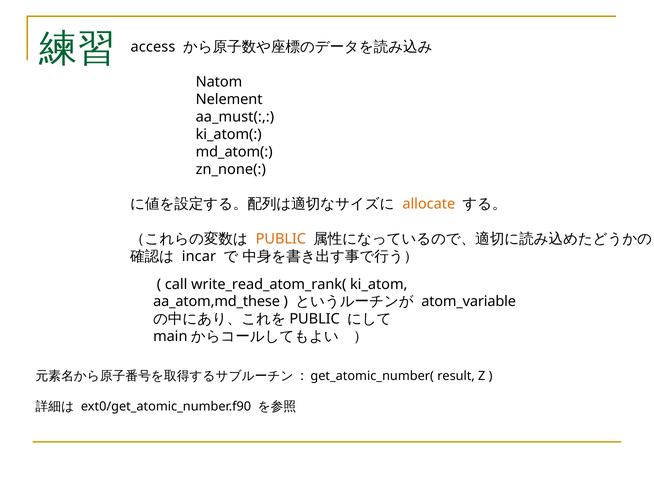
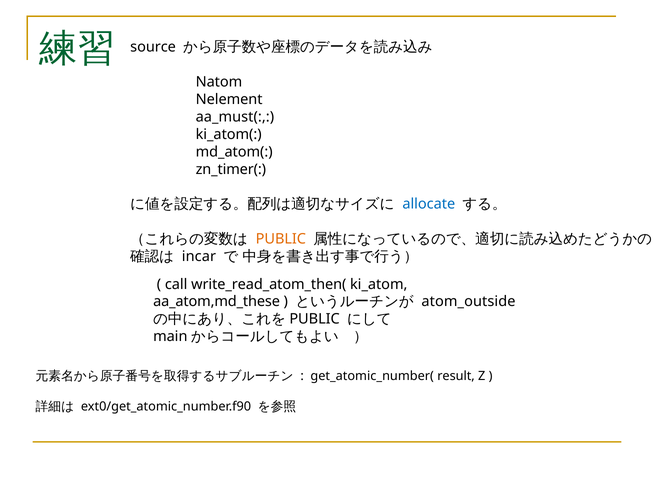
access: access -> source
zn_none(: zn_none( -> zn_timer(
allocate colour: orange -> blue
write_read_atom_rank(: write_read_atom_rank( -> write_read_atom_then(
atom_variable: atom_variable -> atom_outside
